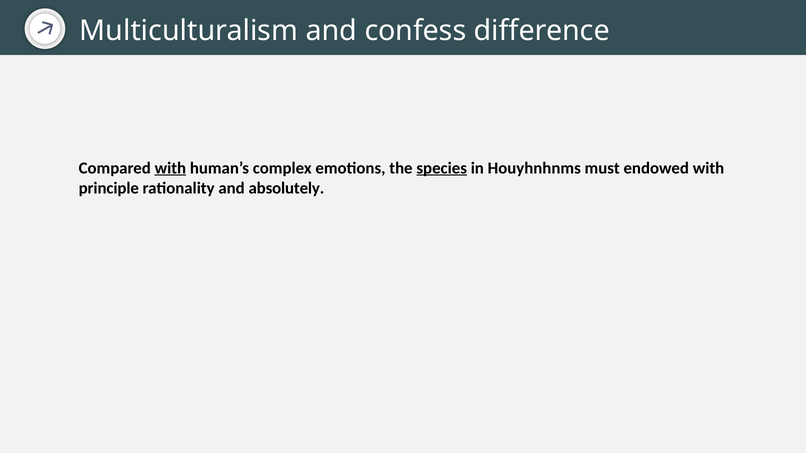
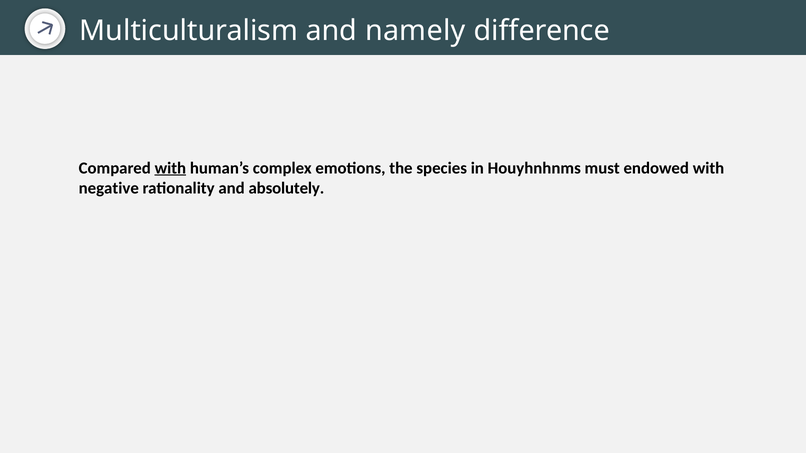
confess: confess -> namely
species underline: present -> none
principle: principle -> negative
